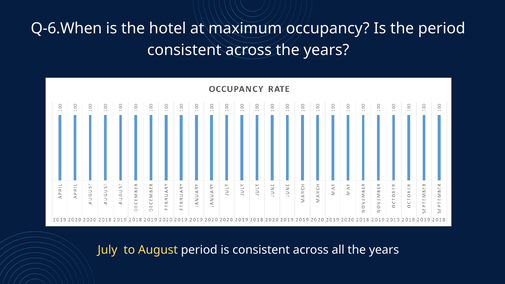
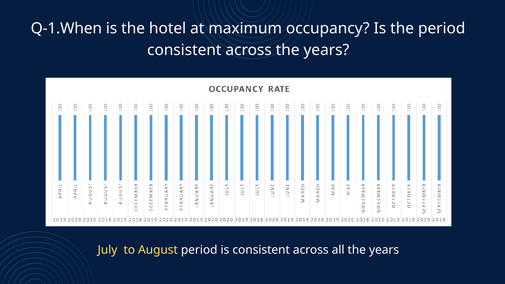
Q-6.When: Q-6.When -> Q-1.When
